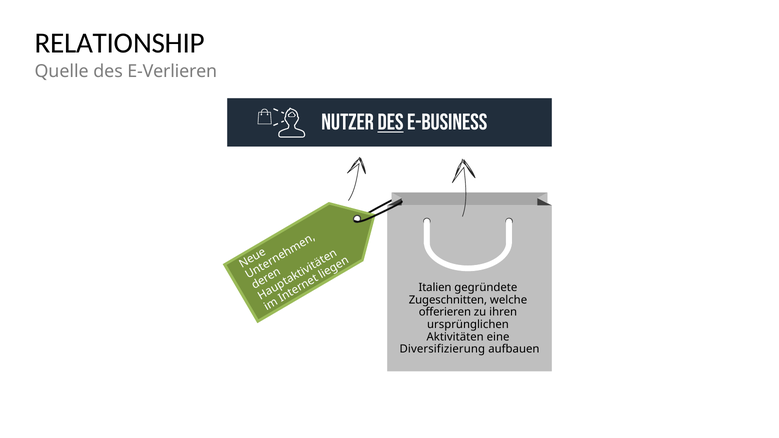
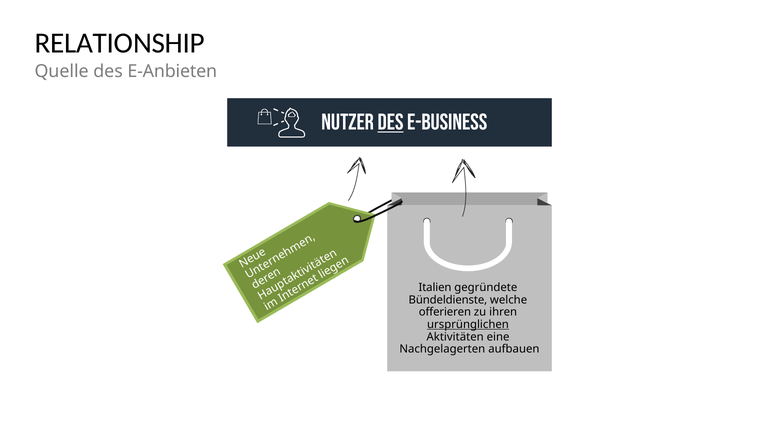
E-Verlieren: E-Verlieren -> E-Anbieten
Zugeschnitten: Zugeschnitten -> Bündeldienste
ursprünglichen underline: none -> present
Diversifizierung: Diversifizierung -> Nachgelagerten
